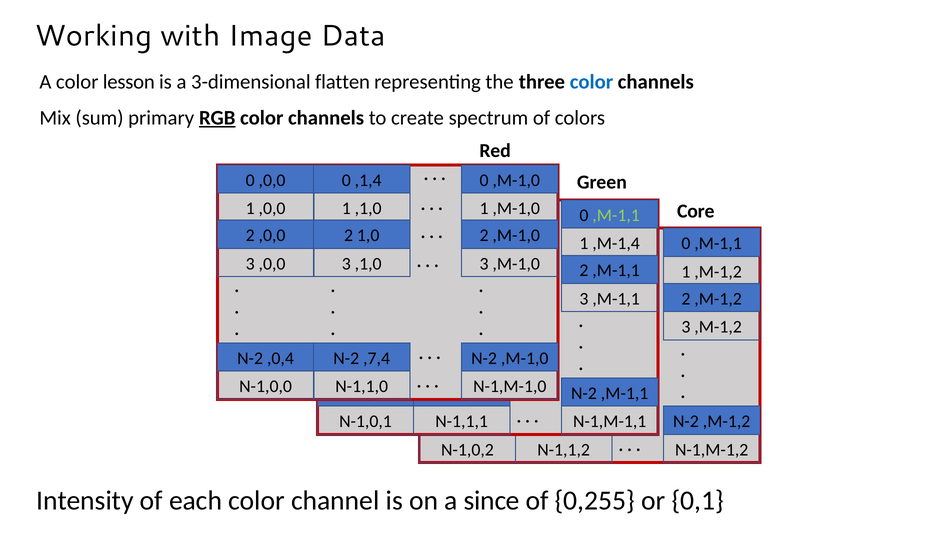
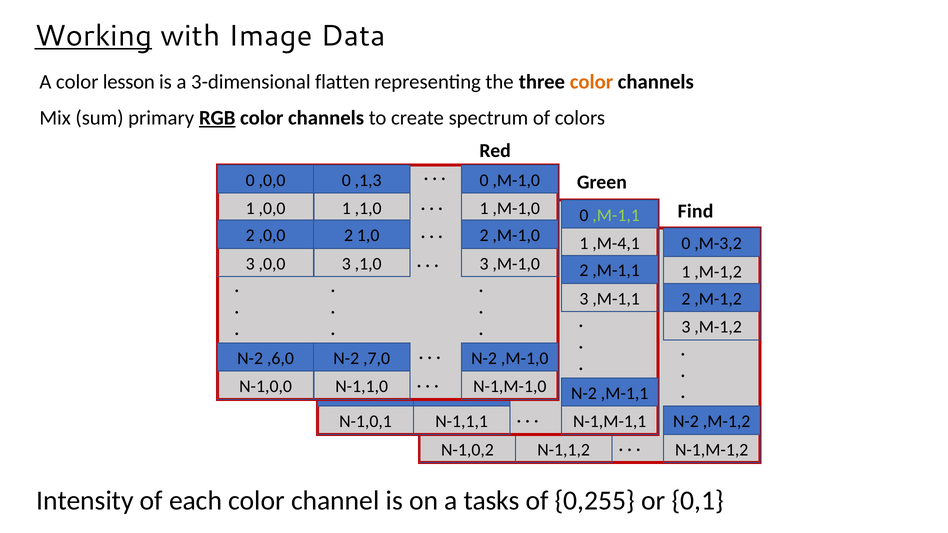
Working underline: none -> present
color at (591, 82) colour: blue -> orange
,1,4: ,1,4 -> ,1,3
Core: Core -> Find
,M-1,4: ,M-1,4 -> ,M-4,1
,M-1,1 at (718, 244): ,M-1,1 -> ,M-3,2
,0,4: ,0,4 -> ,6,0
,7,4: ,7,4 -> ,7,0
since: since -> tasks
